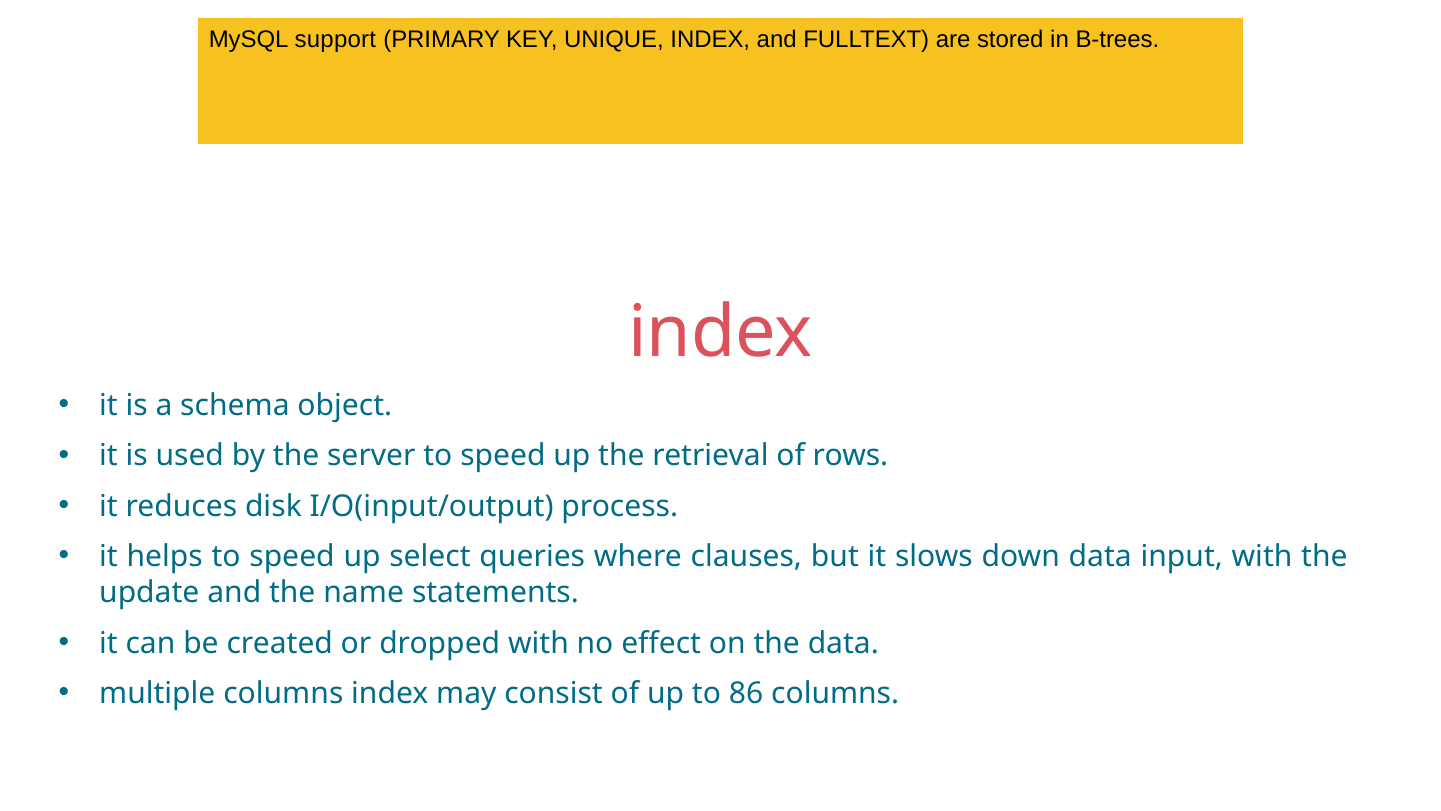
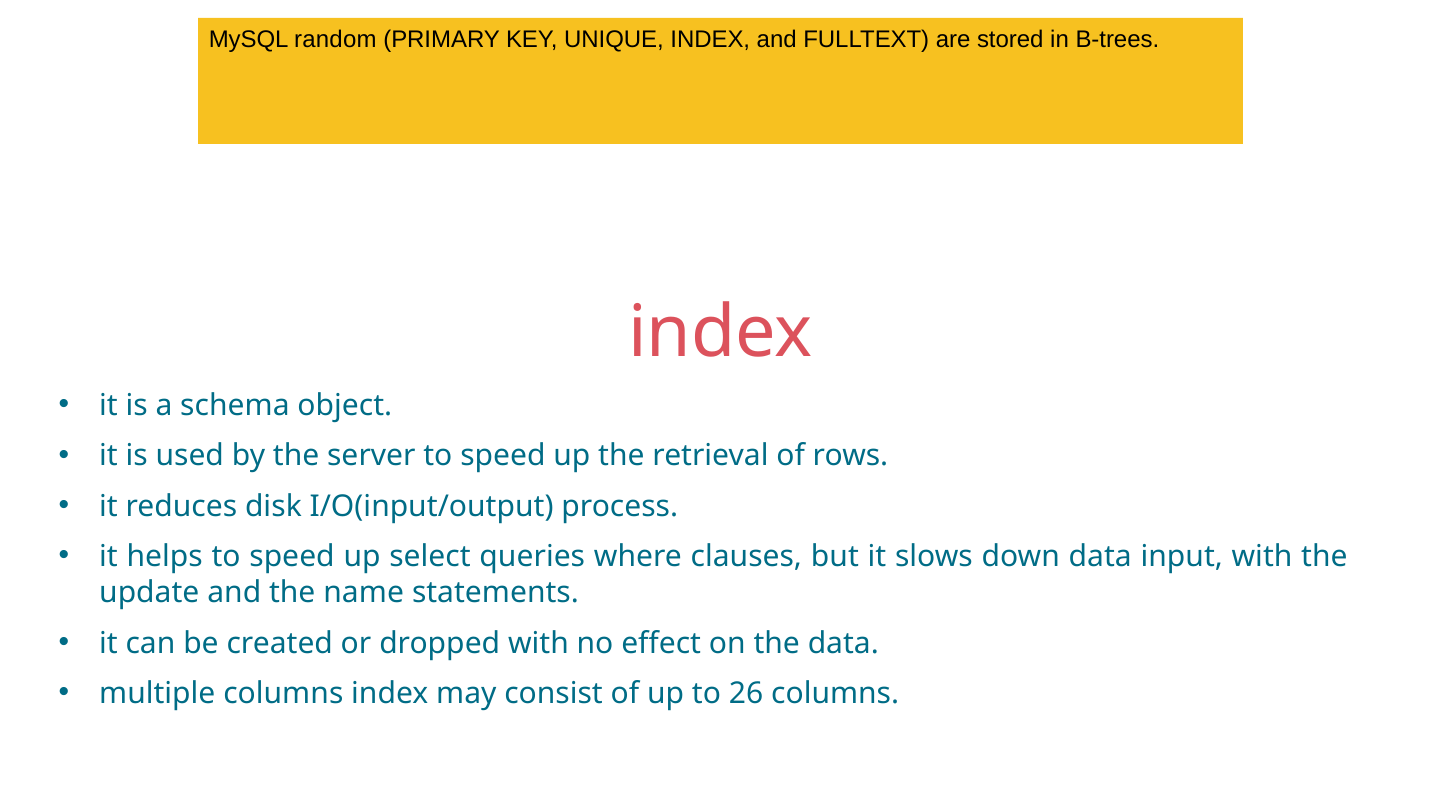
support: support -> random
86: 86 -> 26
